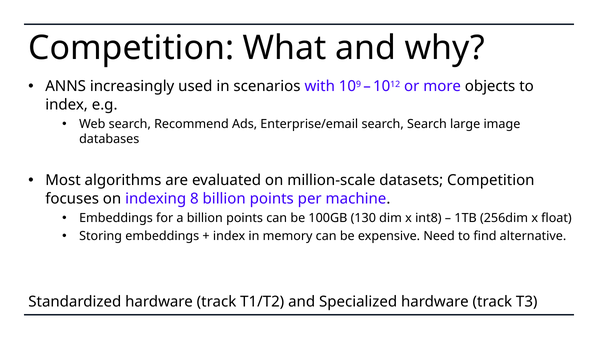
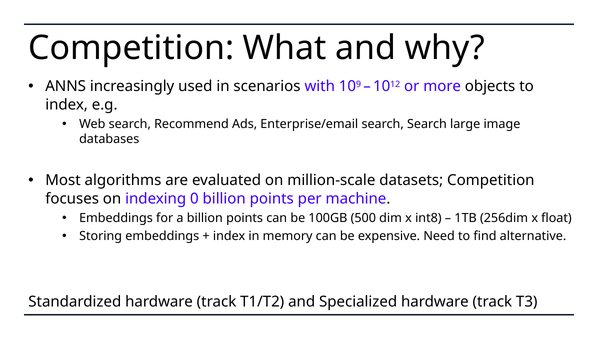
8: 8 -> 0
130: 130 -> 500
